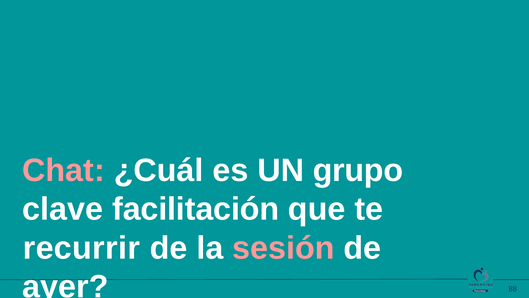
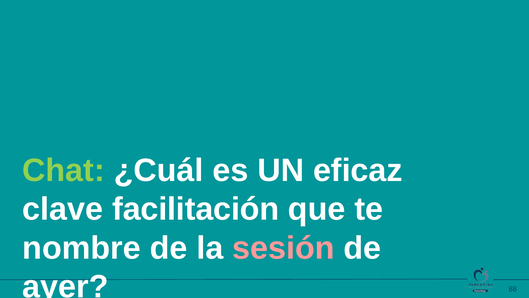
Chat colour: pink -> light green
grupo: grupo -> eficaz
recurrir: recurrir -> nombre
